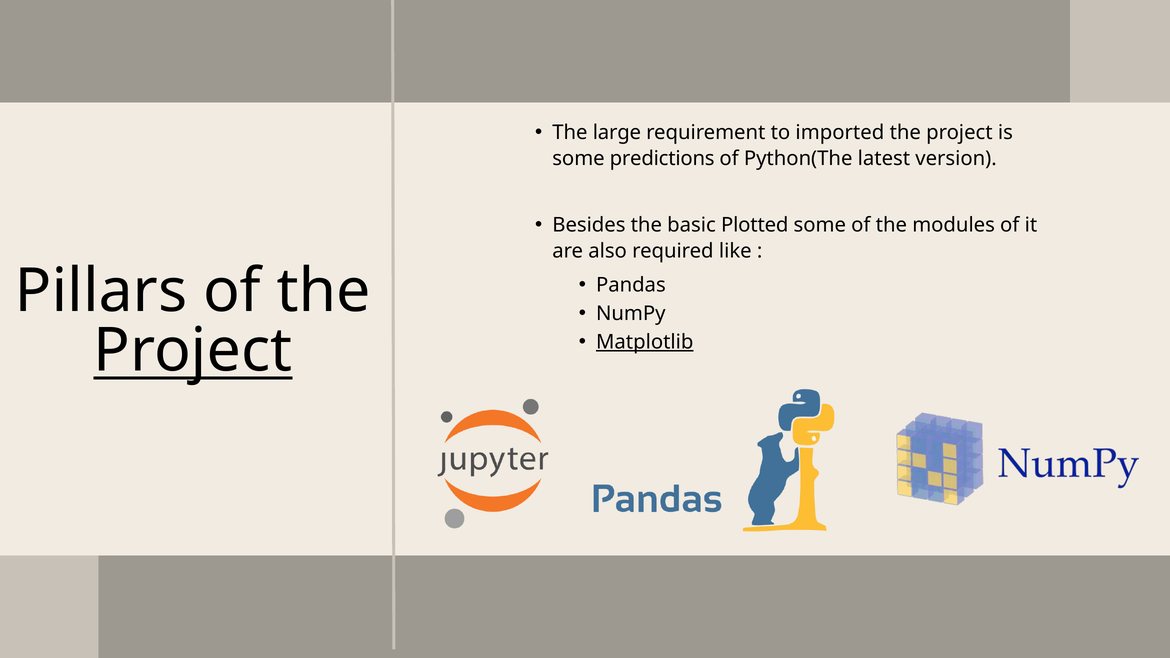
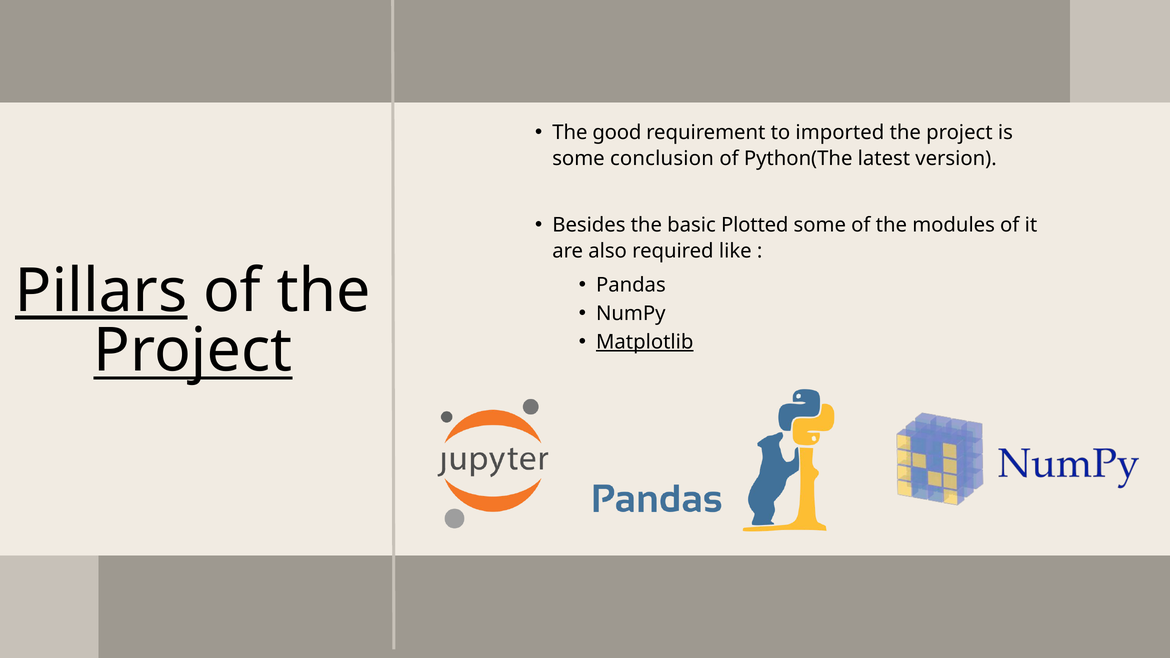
large: large -> good
predictions: predictions -> conclusion
Pillars underline: none -> present
